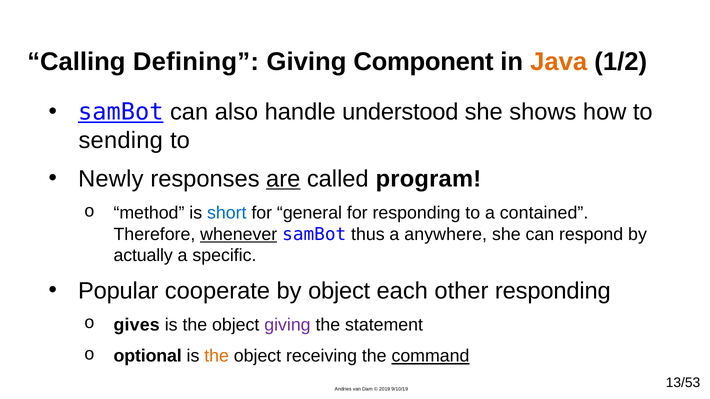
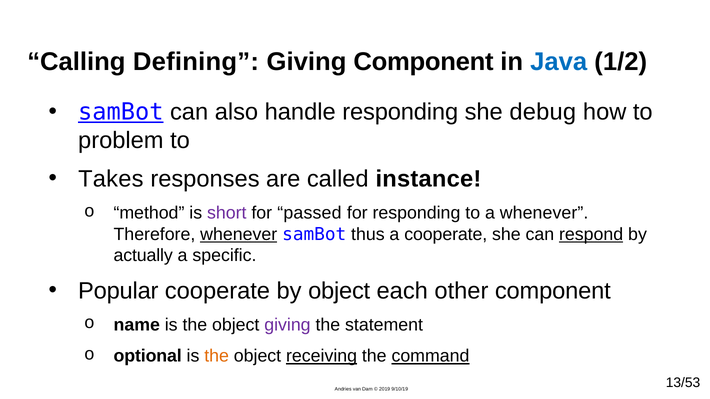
Java colour: orange -> blue
handle understood: understood -> responding
shows: shows -> debug
sending: sending -> problem
Newly: Newly -> Takes
are underline: present -> none
program: program -> instance
short colour: blue -> purple
general: general -> passed
a contained: contained -> whenever
a anywhere: anywhere -> cooperate
respond underline: none -> present
other responding: responding -> component
gives: gives -> name
receiving underline: none -> present
